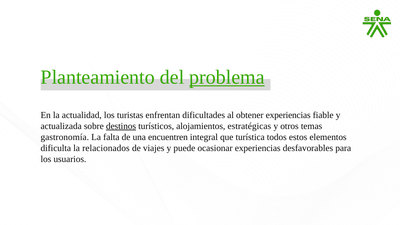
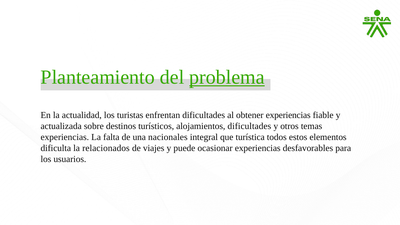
destinos underline: present -> none
alojamientos estratégicas: estratégicas -> dificultades
gastronomía at (65, 137): gastronomía -> experiencias
encuentren: encuentren -> nacionales
